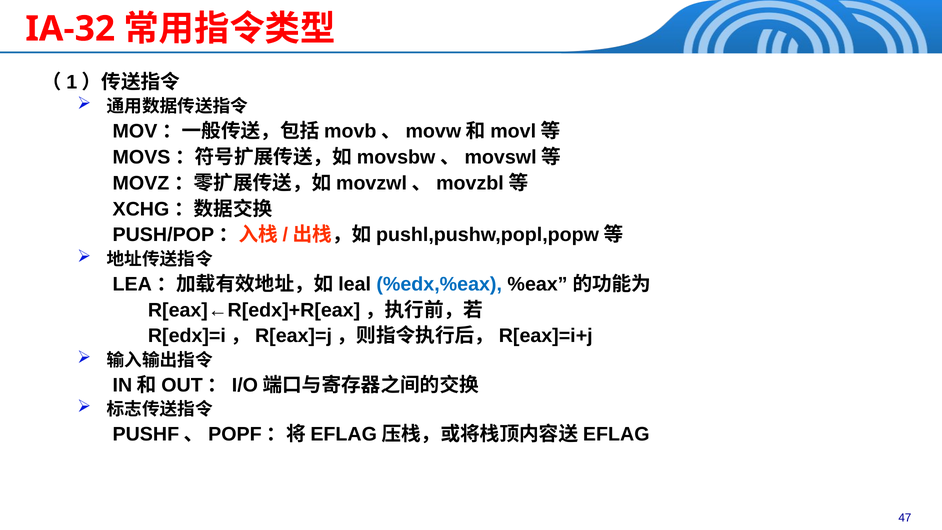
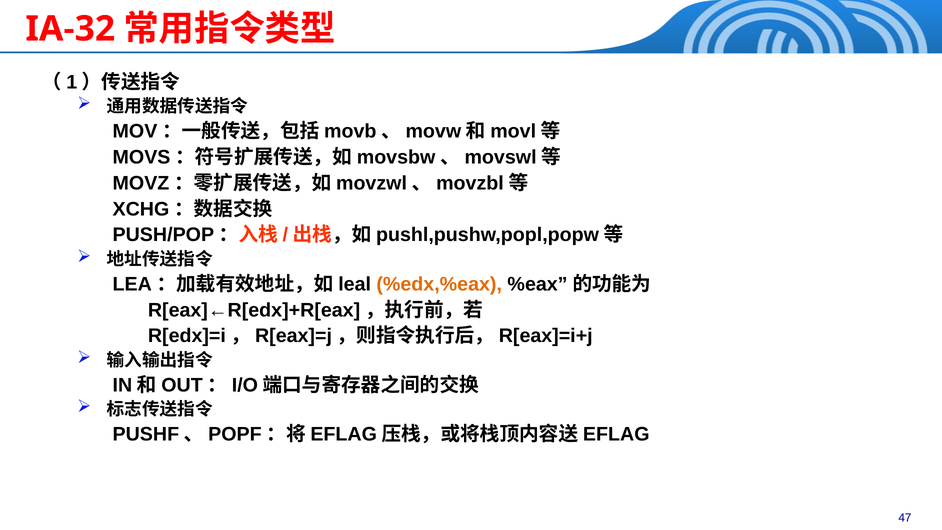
%edx,%eax colour: blue -> orange
